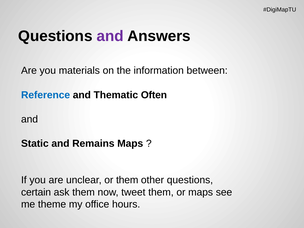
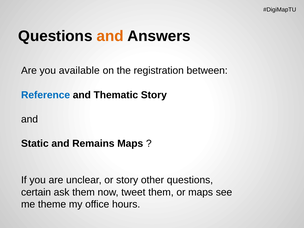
and at (110, 36) colour: purple -> orange
materials: materials -> available
information: information -> registration
Thematic Often: Often -> Story
or them: them -> story
